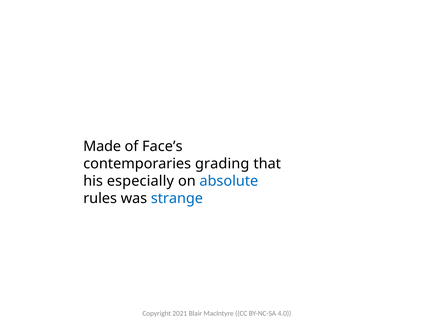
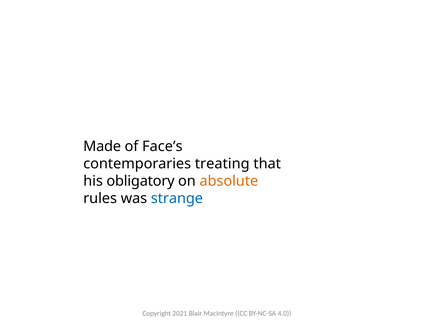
grading: grading -> treating
especially: especially -> obligatory
absolute colour: blue -> orange
